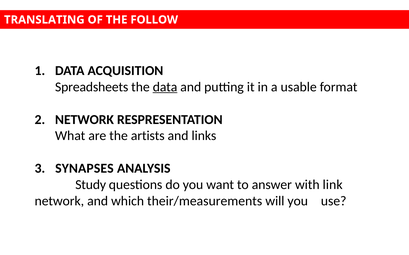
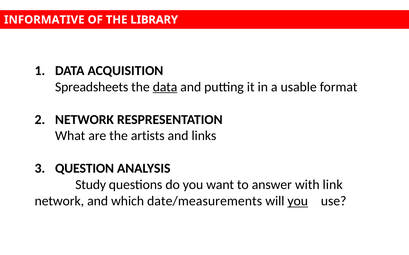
TRANSLATING: TRANSLATING -> INFORMATIVE
FOLLOW: FOLLOW -> LIBRARY
SYNAPSES: SYNAPSES -> QUESTION
their/measurements: their/measurements -> date/measurements
you at (298, 202) underline: none -> present
